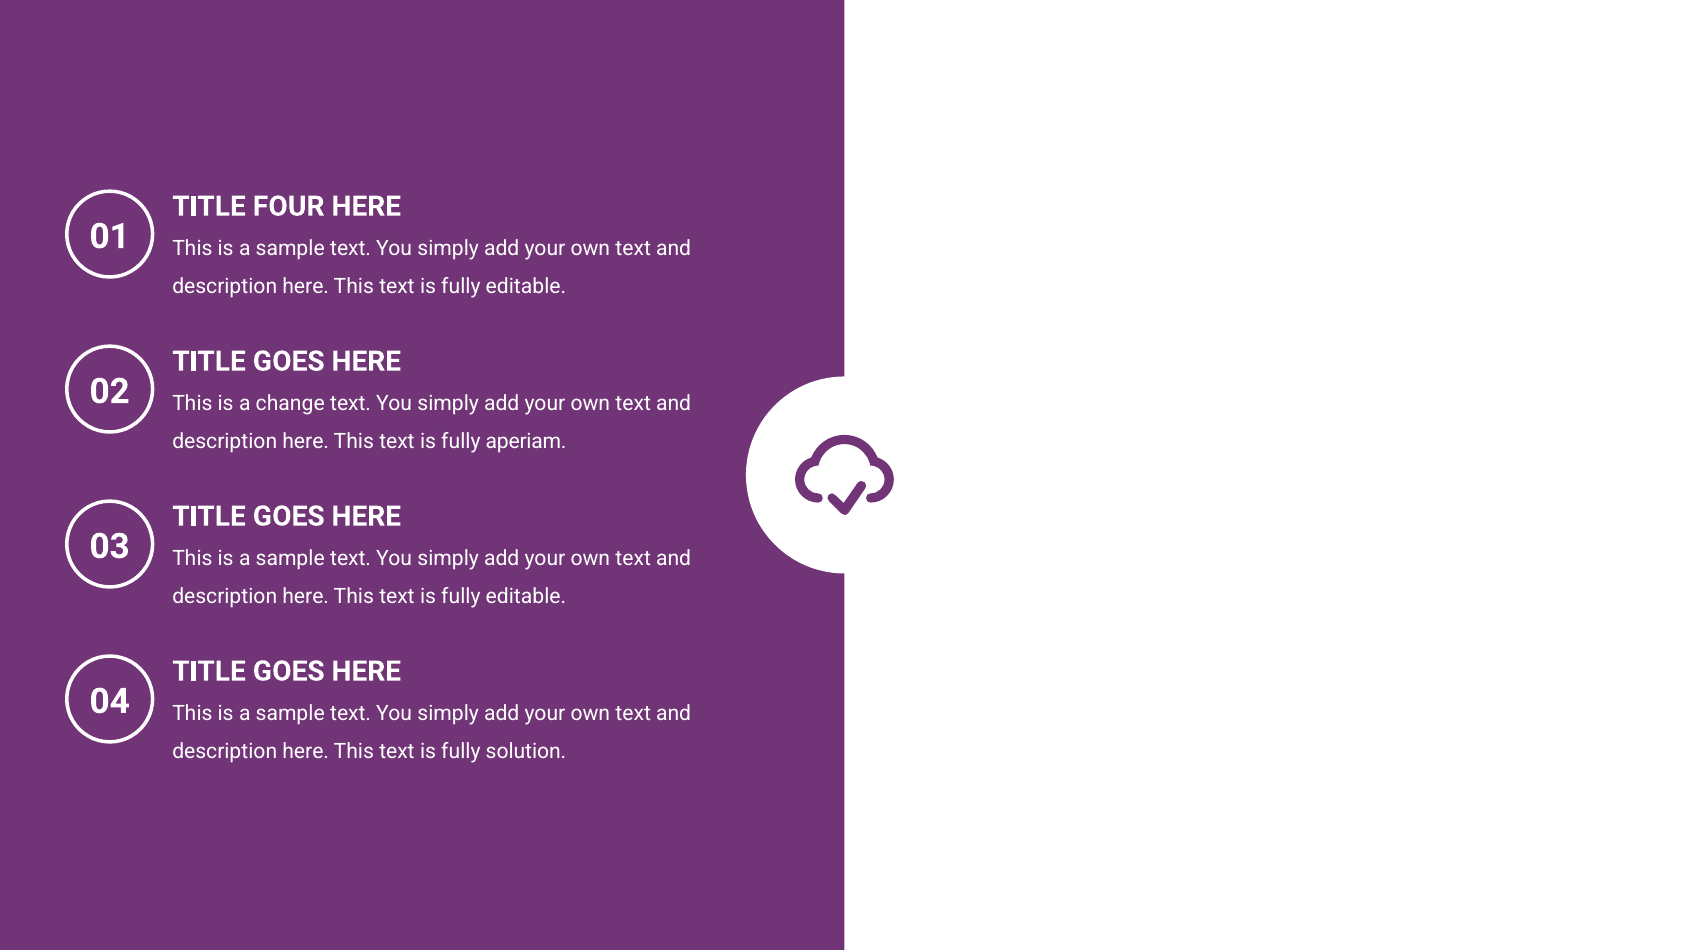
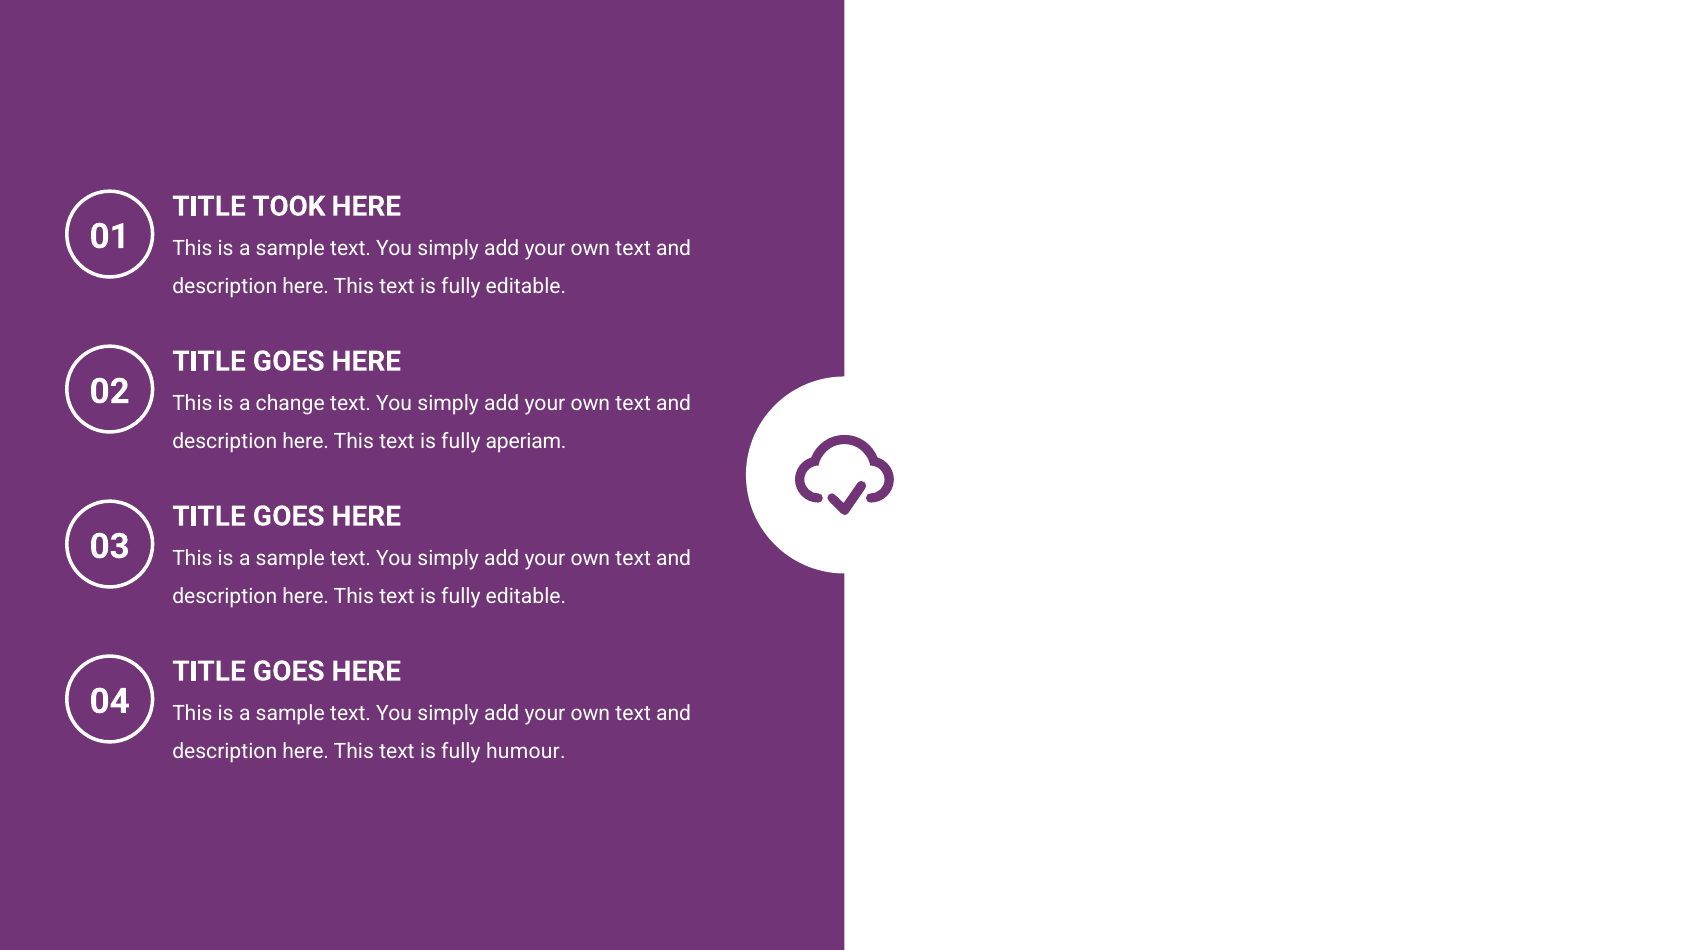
FOUR: FOUR -> TOOK
solution: solution -> humour
